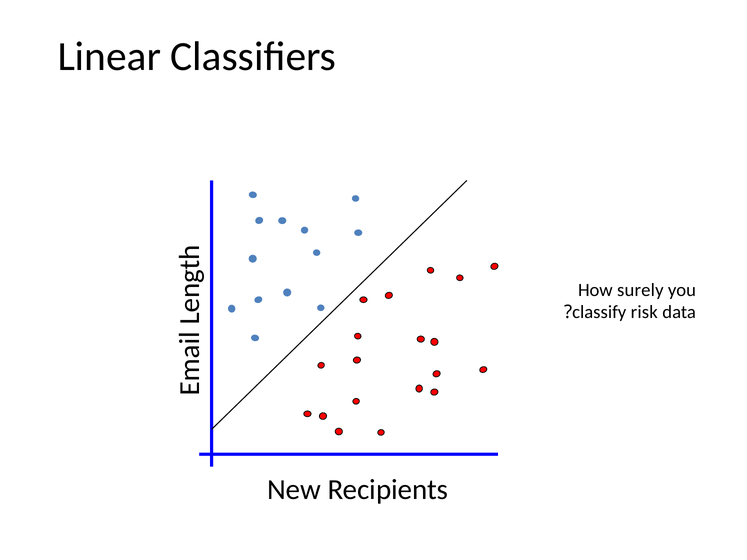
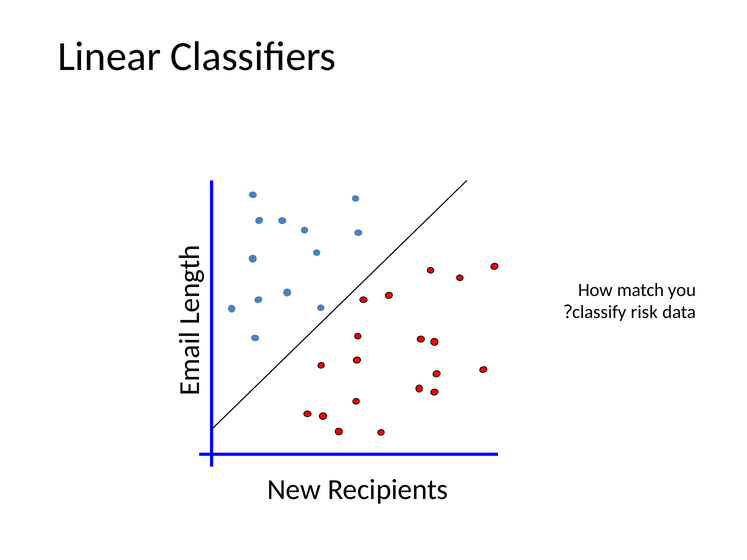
surely: surely -> match
